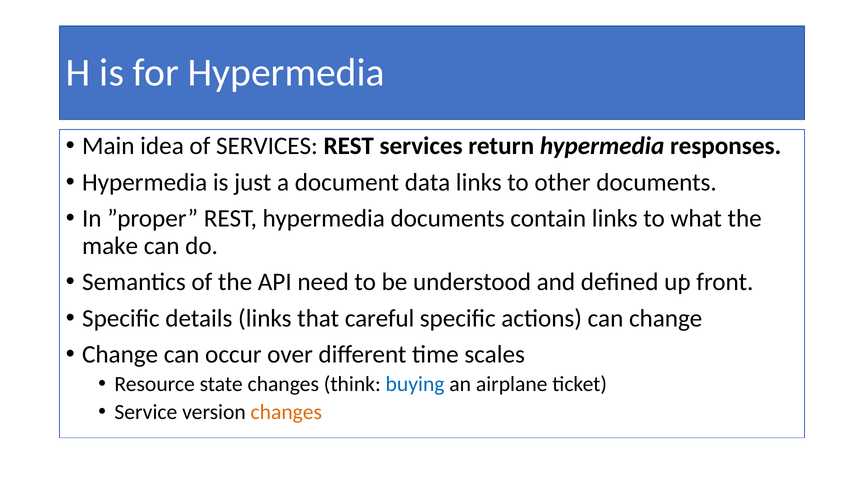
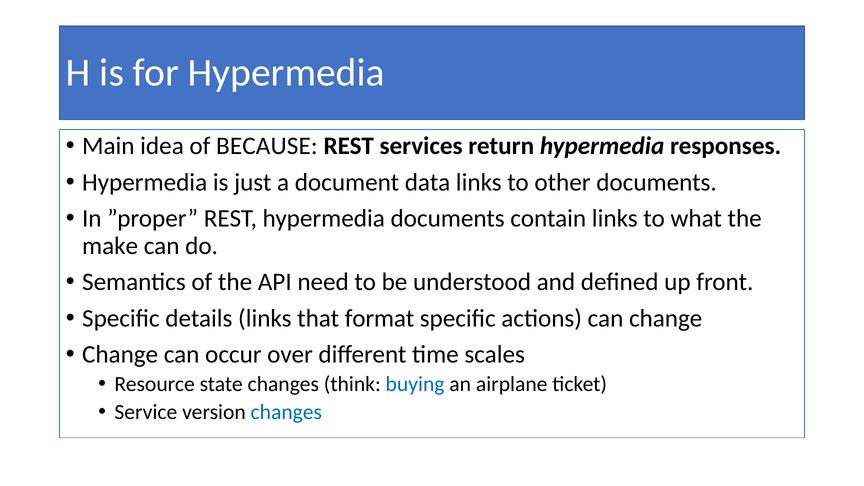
of SERVICES: SERVICES -> BECAUSE
careful: careful -> format
changes at (286, 412) colour: orange -> blue
